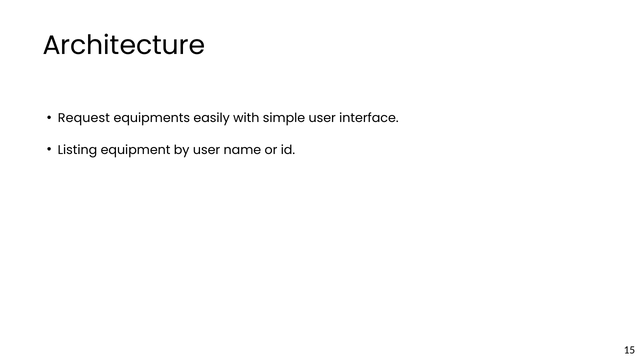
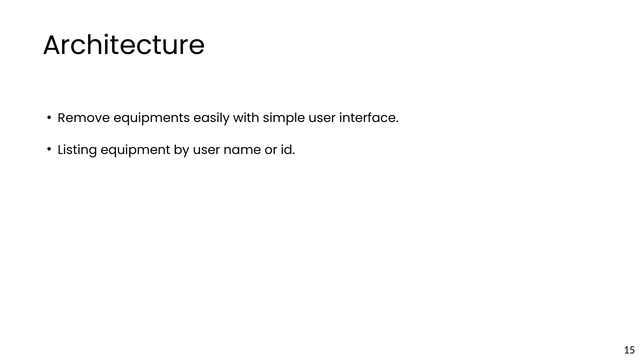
Request: Request -> Remove
